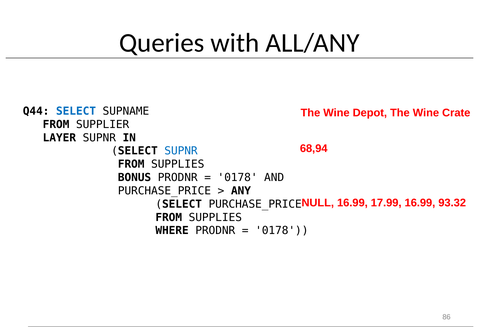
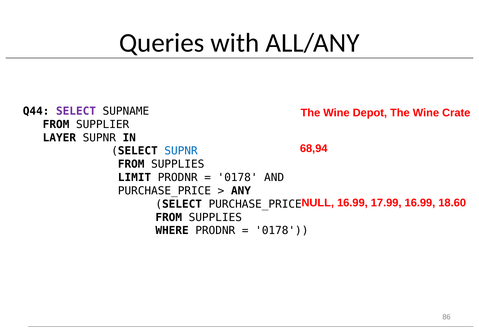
SELECT at (76, 111) colour: blue -> purple
BONUS: BONUS -> LIMIT
93.32: 93.32 -> 18.60
